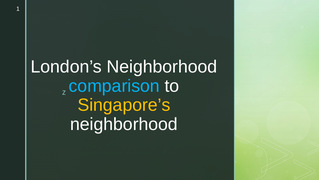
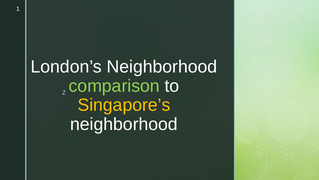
comparison colour: light blue -> light green
